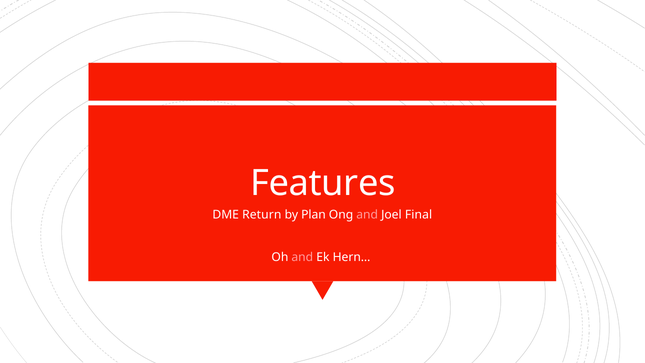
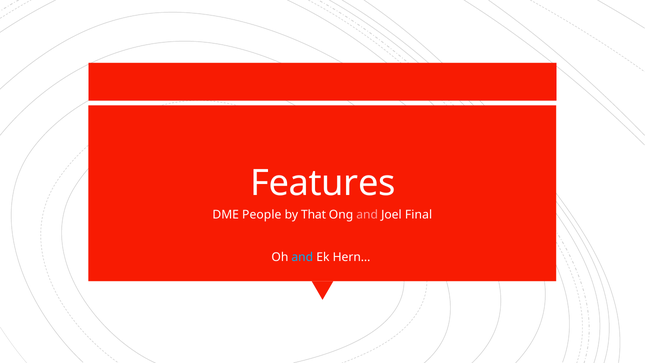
Return: Return -> People
Plan: Plan -> That
and at (302, 257) colour: pink -> light blue
